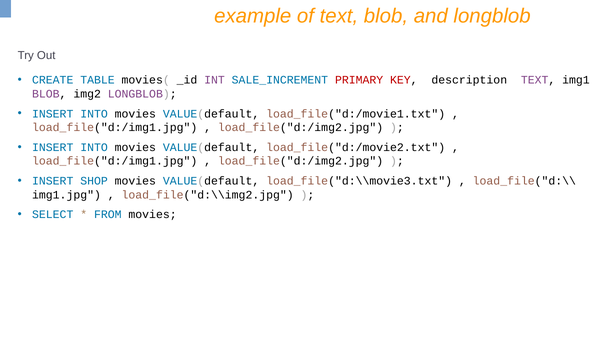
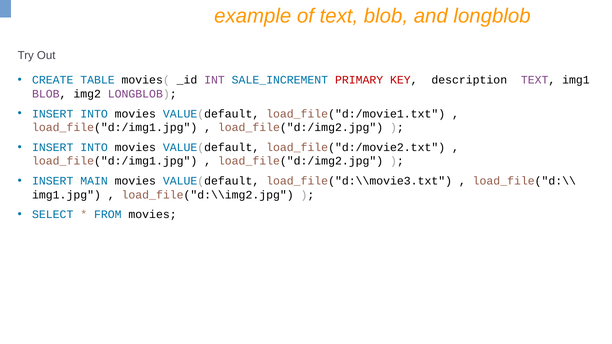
SHOP: SHOP -> MAIN
